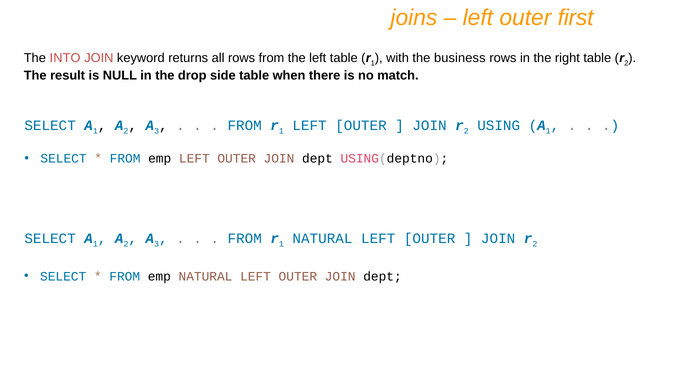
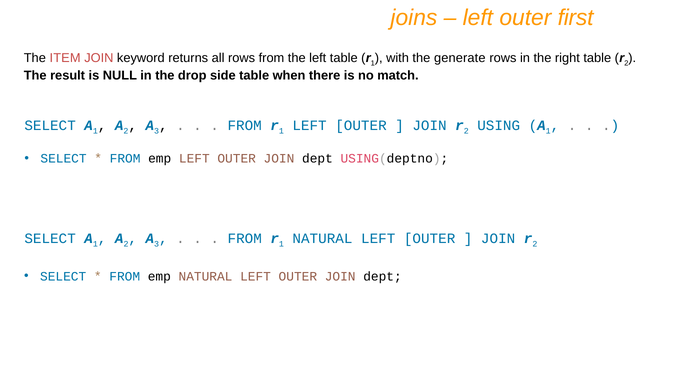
INTO: INTO -> ITEM
business: business -> generate
